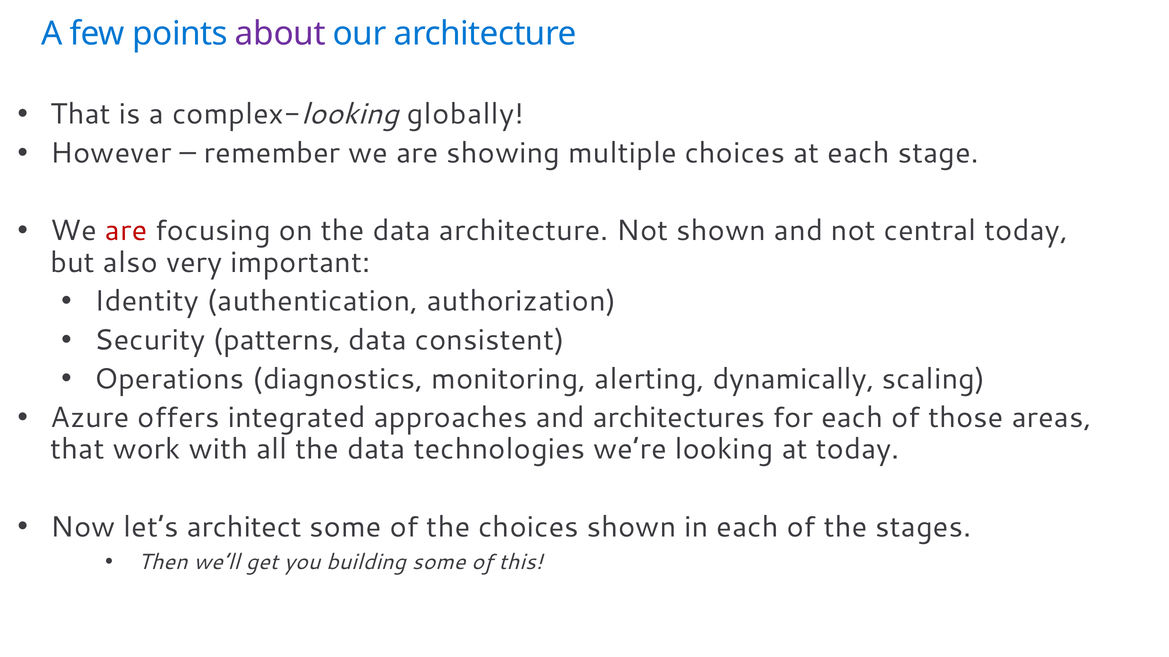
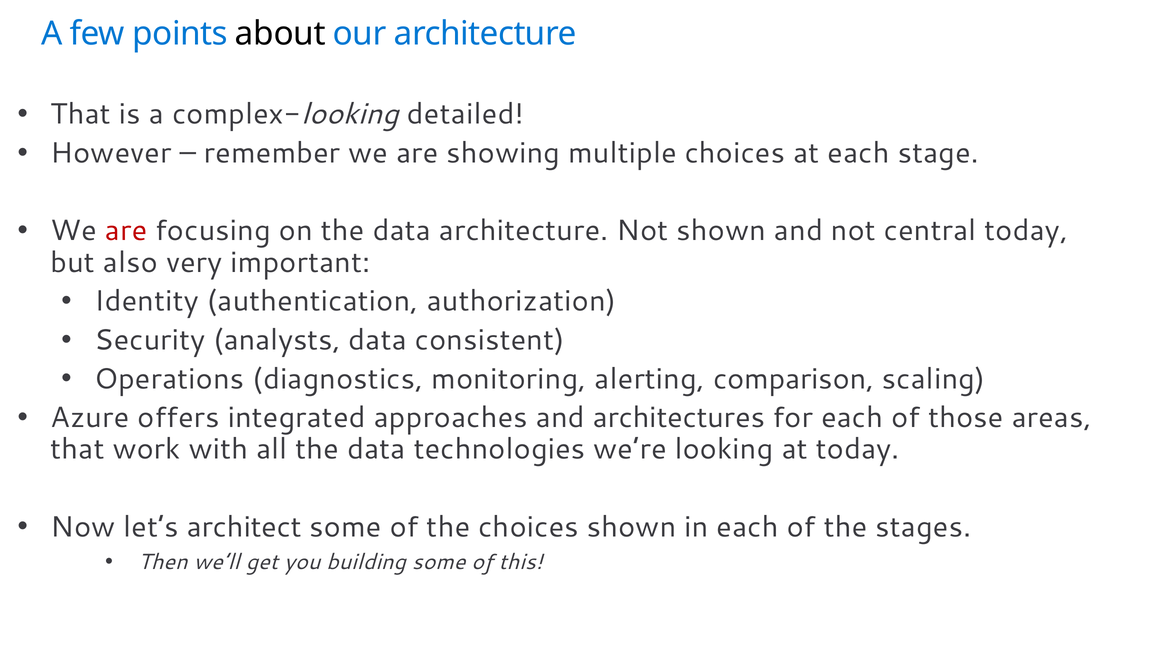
about colour: purple -> black
globally: globally -> detailed
patterns: patterns -> analysts
dynamically: dynamically -> comparison
